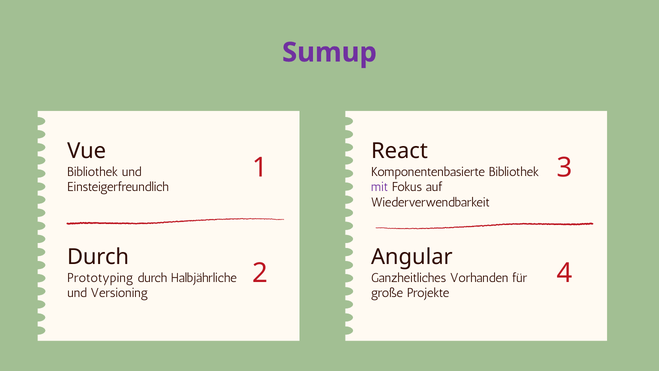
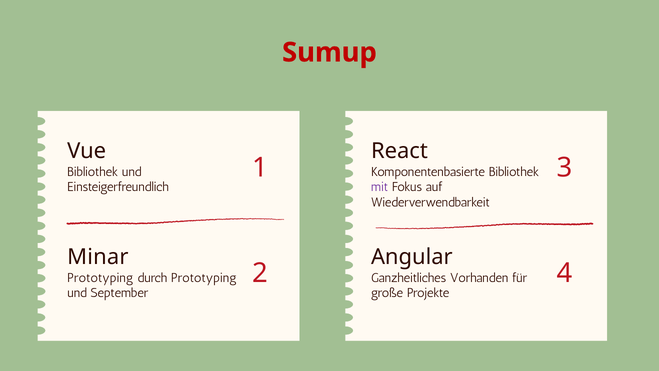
Sumup colour: purple -> red
Durch at (98, 257): Durch -> Minar
durch Halbjährliche: Halbjährliche -> Prototyping
Versioning: Versioning -> September
